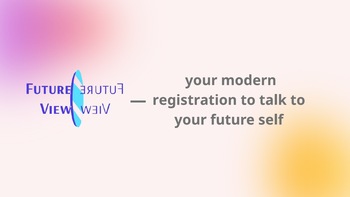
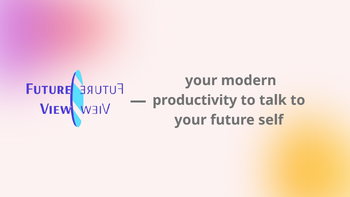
registration: registration -> productivity
